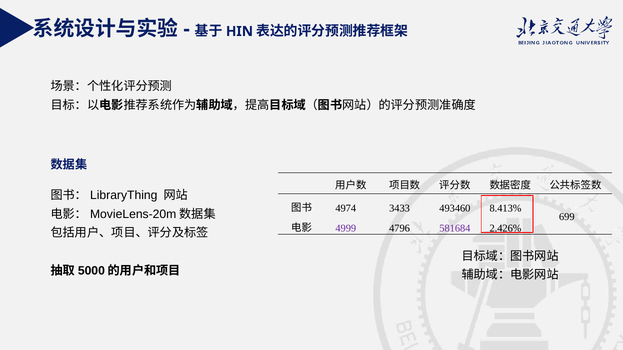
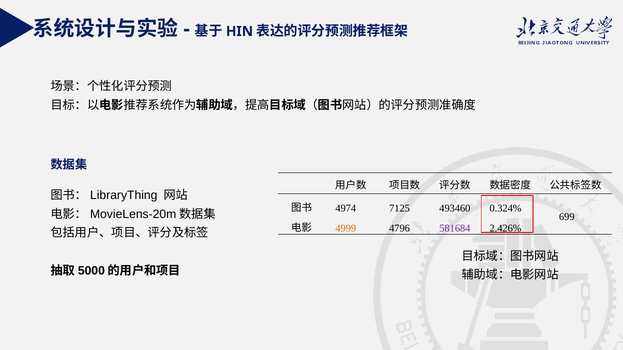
3433: 3433 -> 7125
8.413%: 8.413% -> 0.324%
4999 colour: purple -> orange
